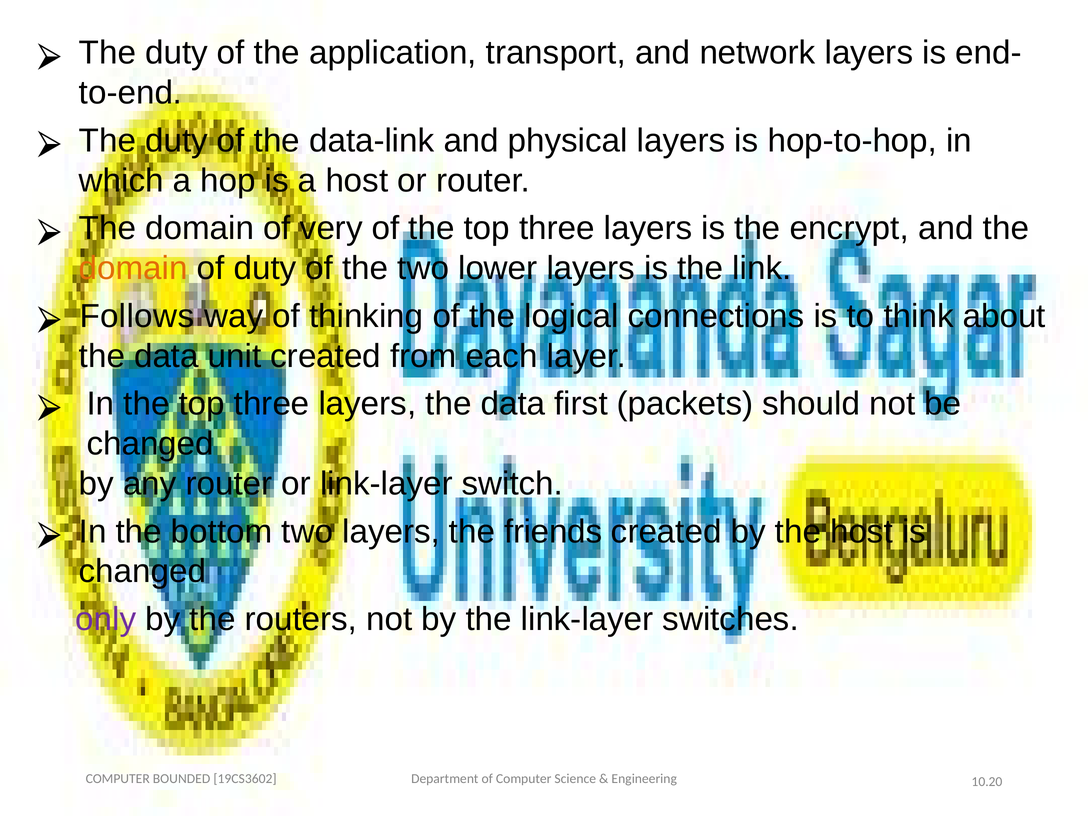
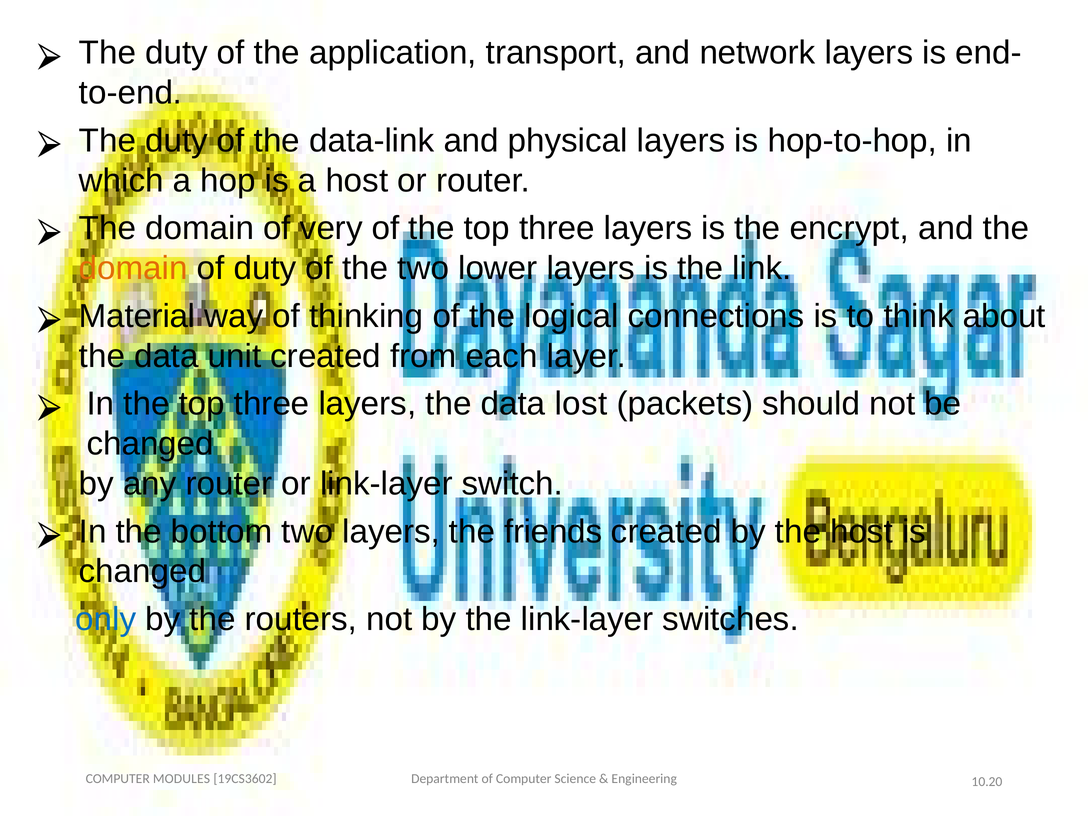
Follows: Follows -> Material
first: first -> lost
only colour: purple -> blue
BOUNDED: BOUNDED -> MODULES
